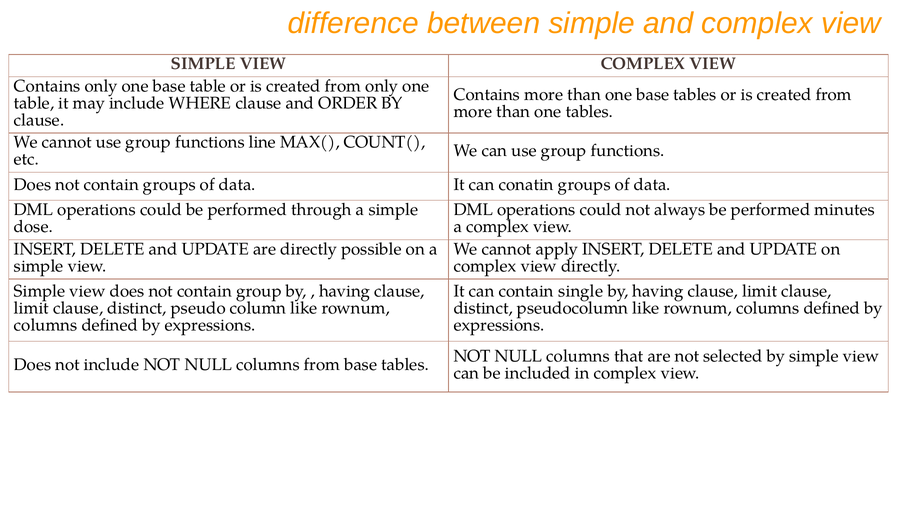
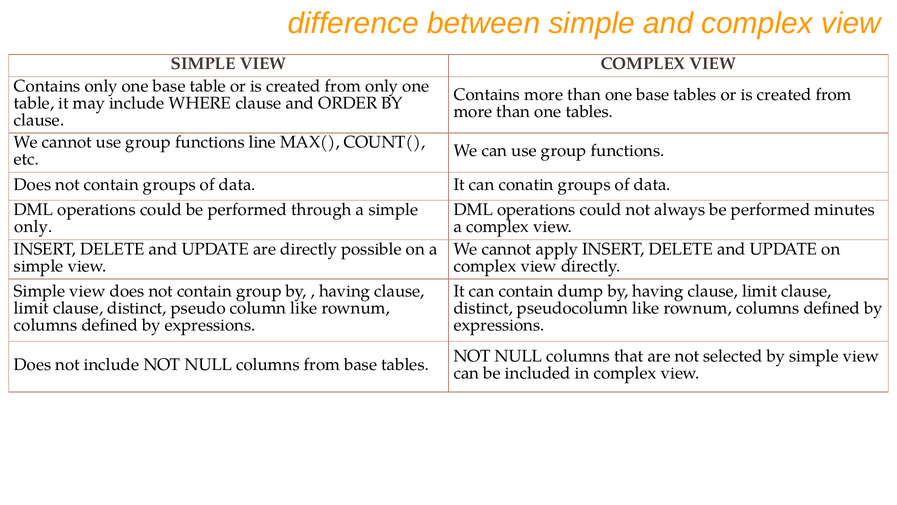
dose at (33, 226): dose -> only
single: single -> dump
